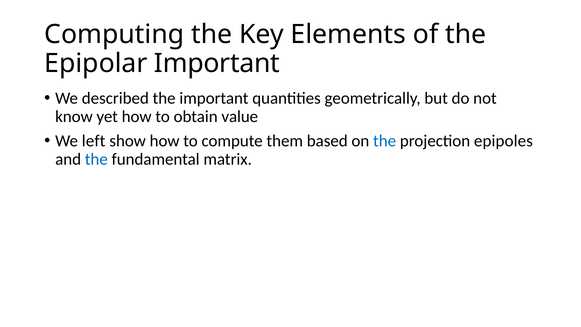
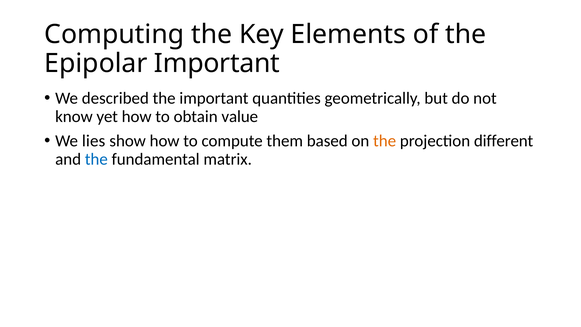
left: left -> lies
the at (385, 141) colour: blue -> orange
epipoles: epipoles -> different
